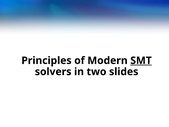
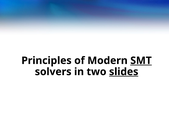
slides underline: none -> present
